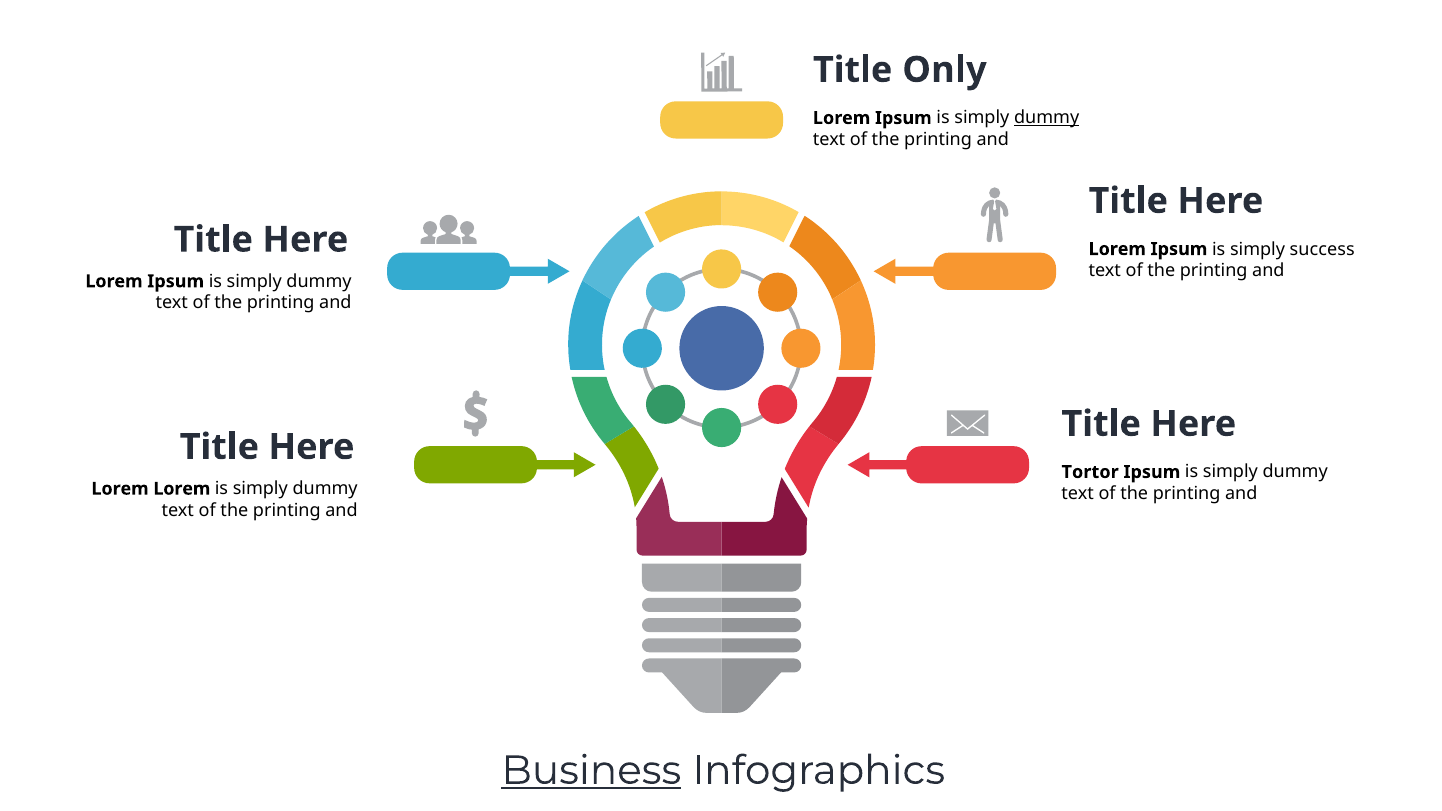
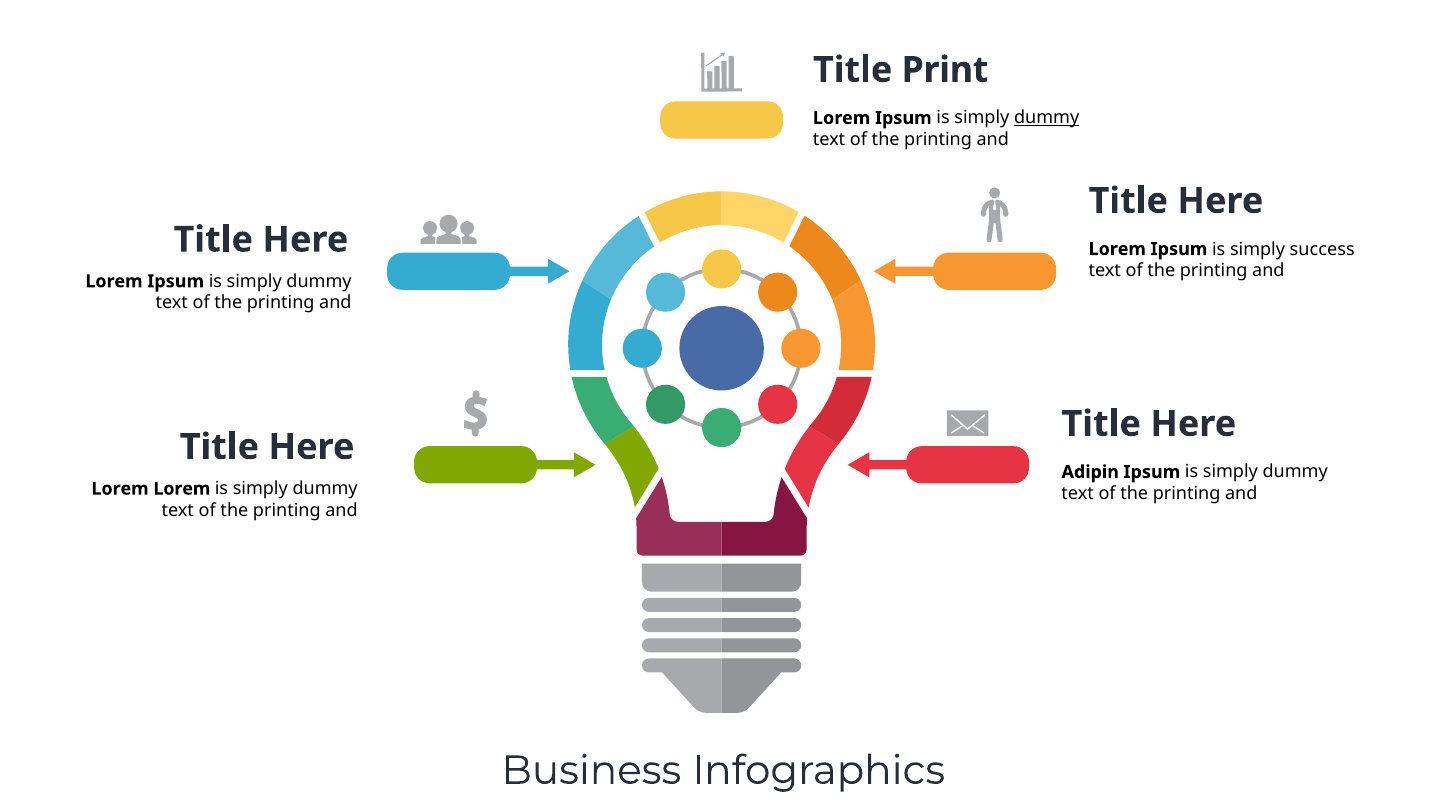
Only: Only -> Print
Tortor: Tortor -> Adipin
Business underline: present -> none
